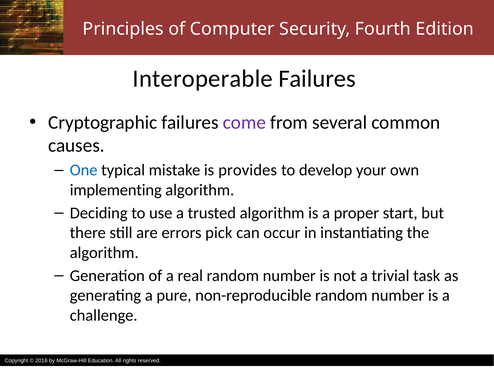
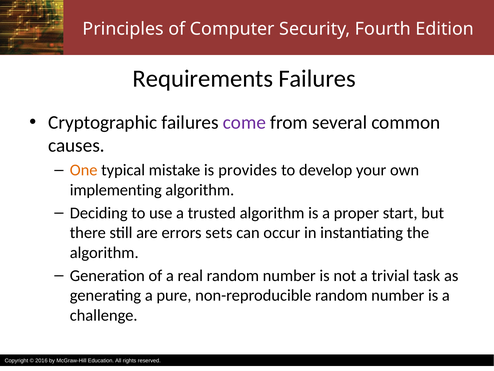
Interoperable: Interoperable -> Requirements
One colour: blue -> orange
pick: pick -> sets
